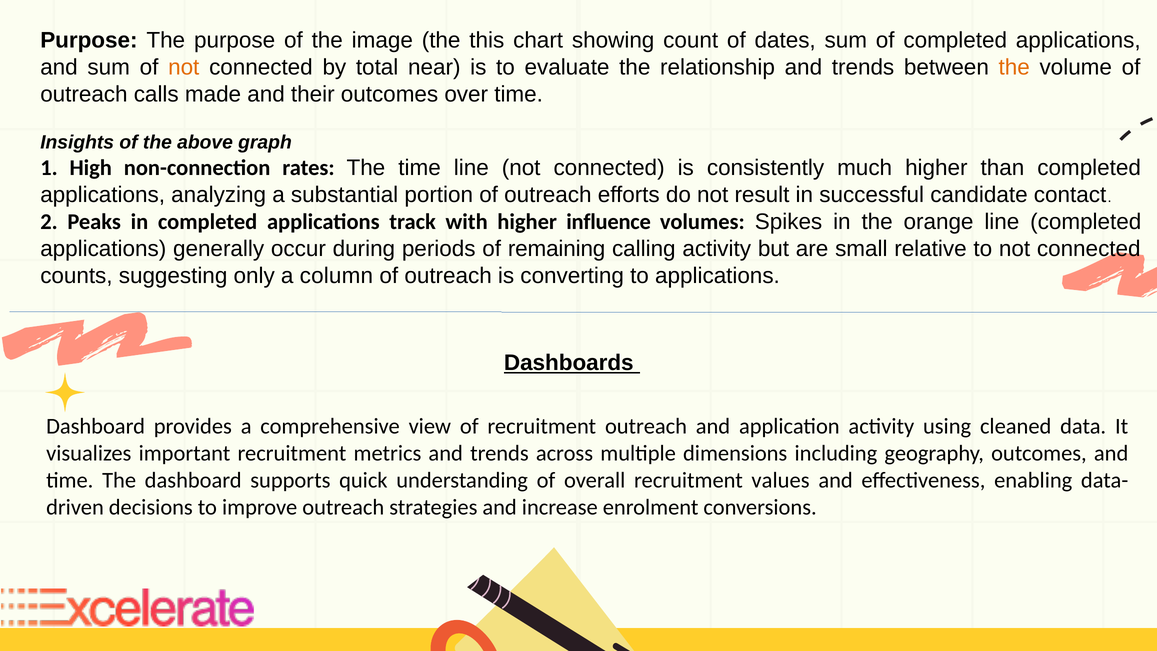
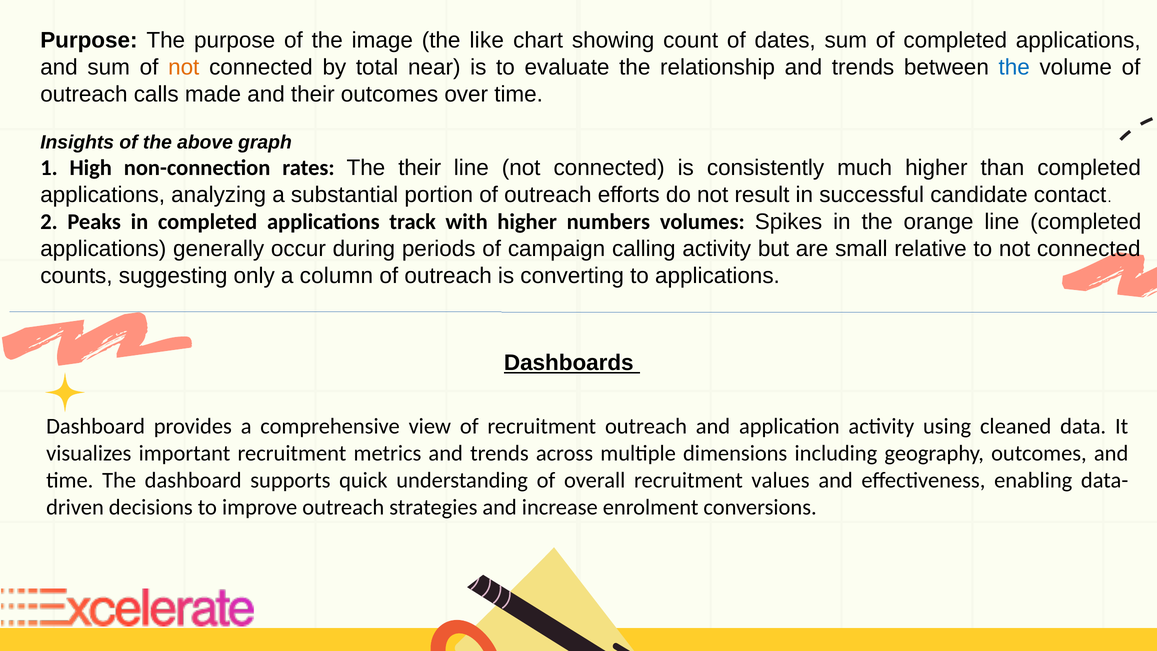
this: this -> like
the at (1014, 67) colour: orange -> blue
The time: time -> their
influence: influence -> numbers
remaining: remaining -> campaign
